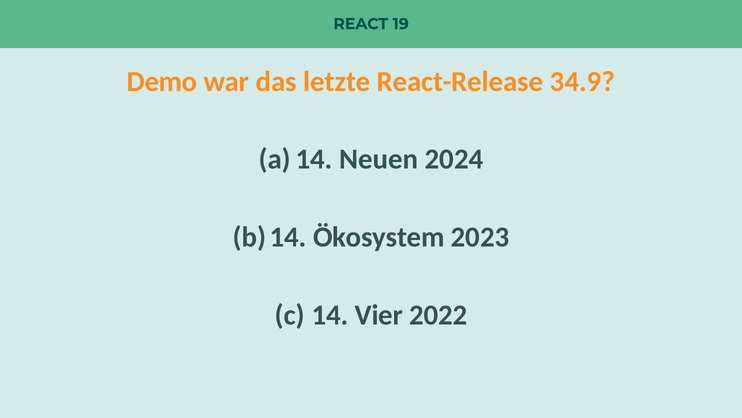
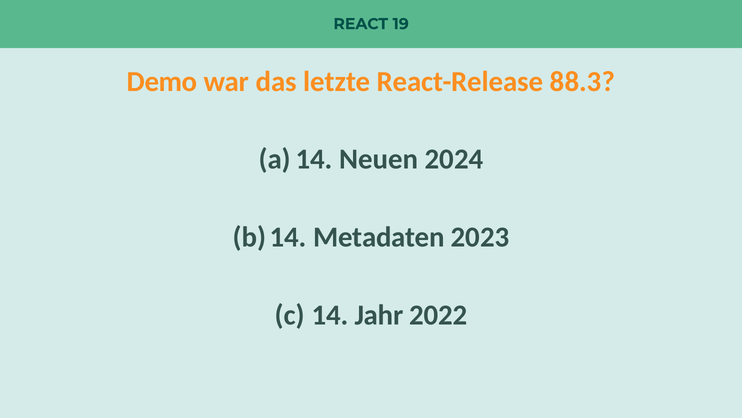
34.9: 34.9 -> 88.3
Ökosystem: Ökosystem -> Metadaten
Vier: Vier -> Jahr
